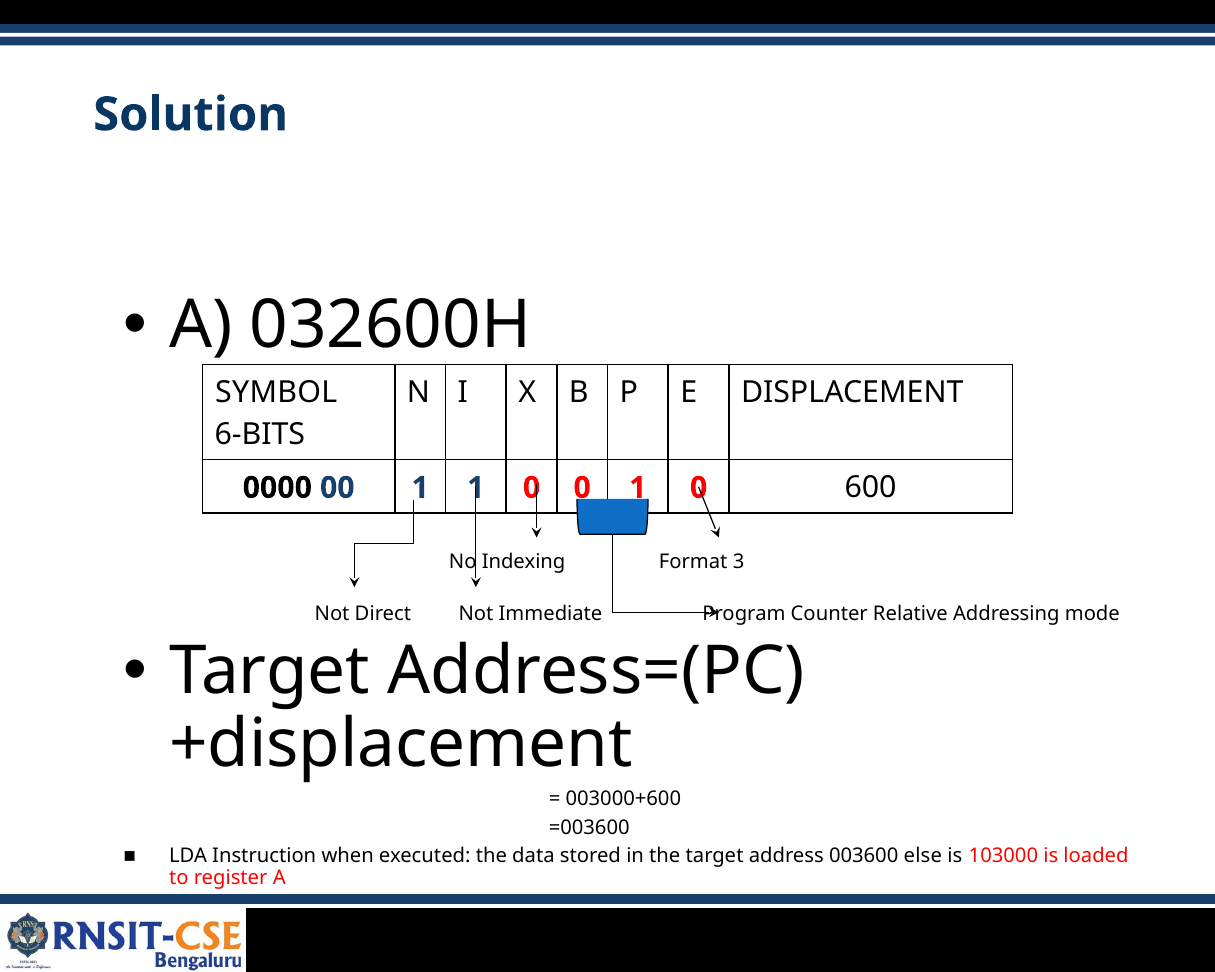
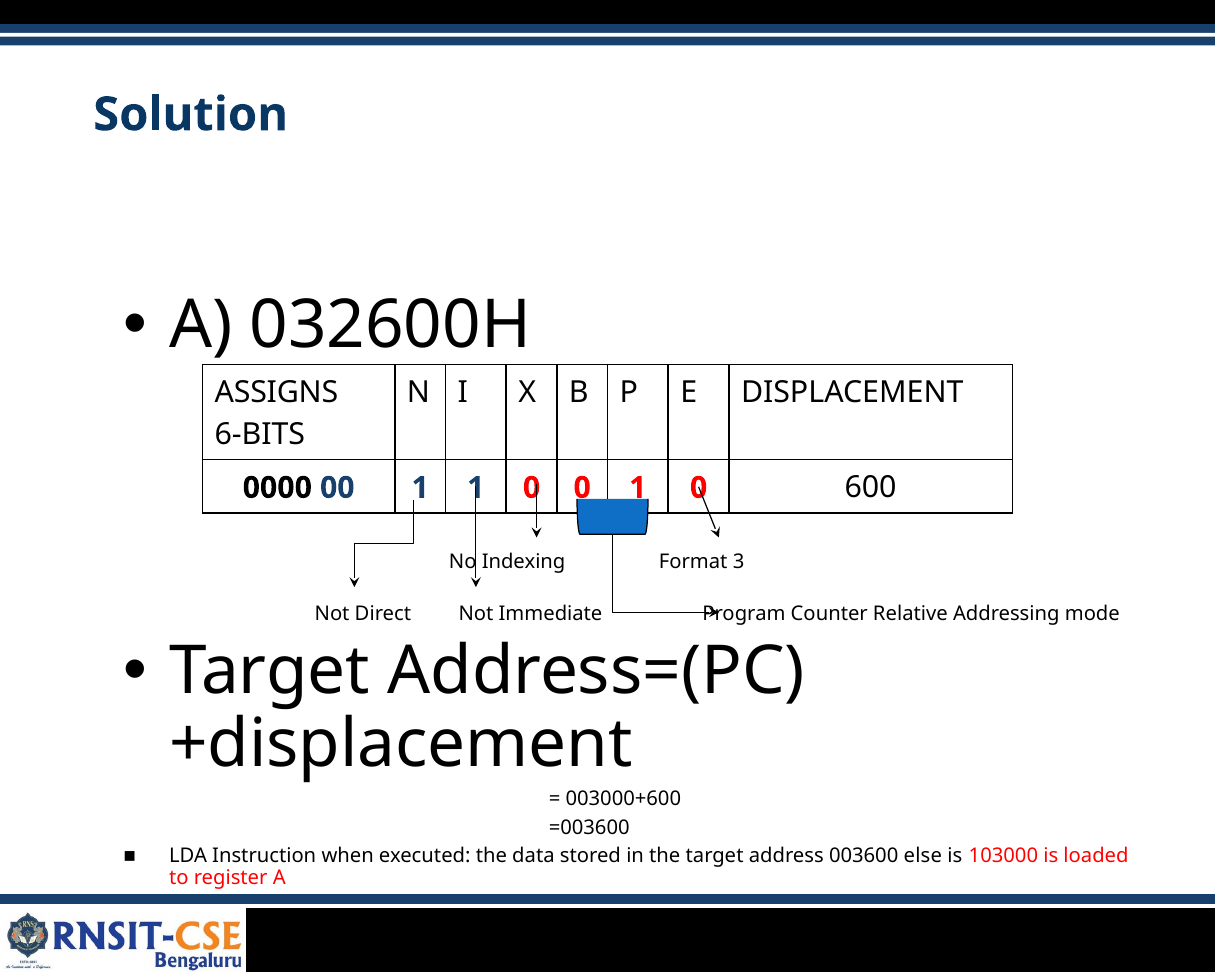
SYMBOL: SYMBOL -> ASSIGNS
